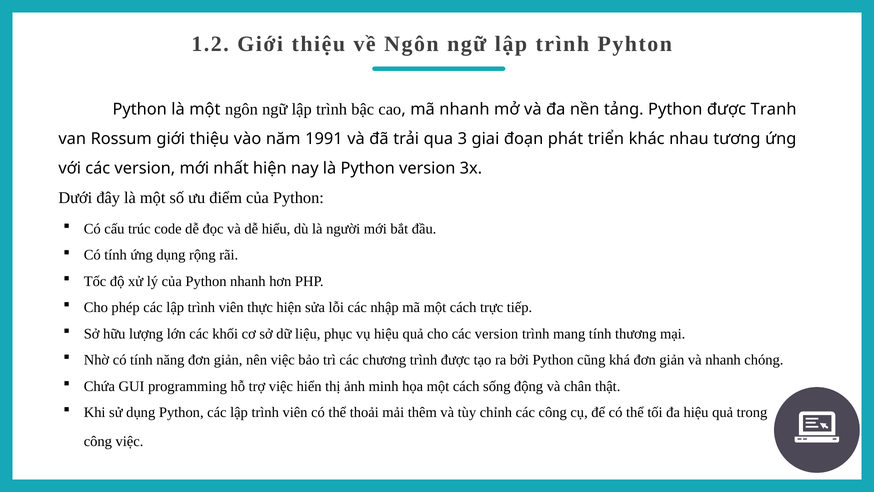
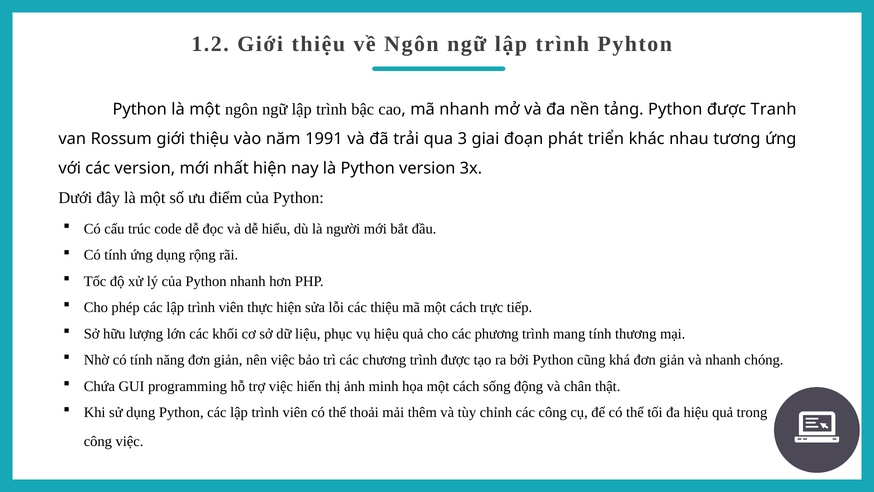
các nhập: nhập -> thiệu
cho các version: version -> phương
